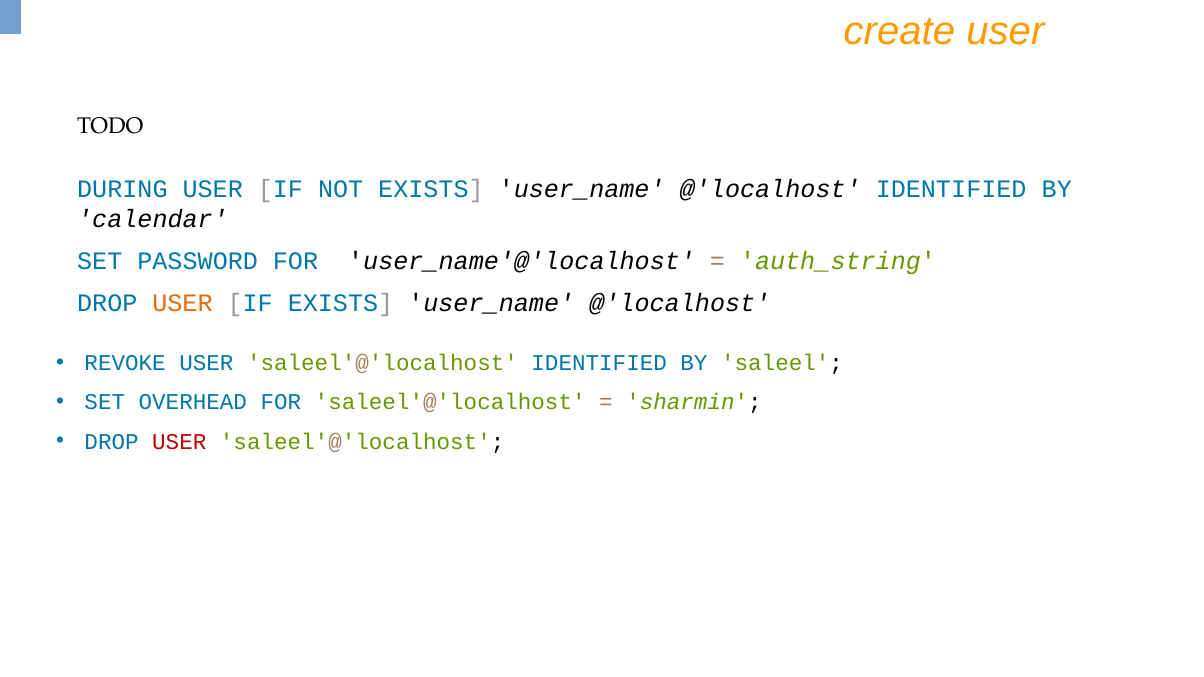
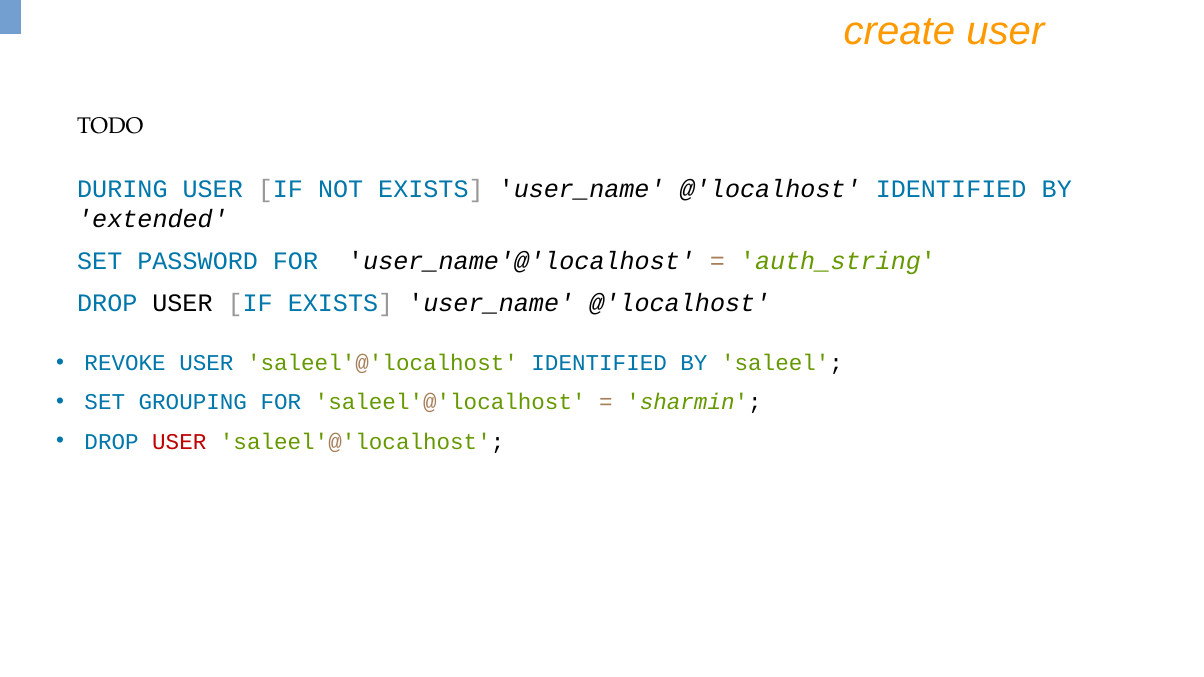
calendar: calendar -> extended
USER at (182, 304) colour: orange -> black
OVERHEAD: OVERHEAD -> GROUPING
